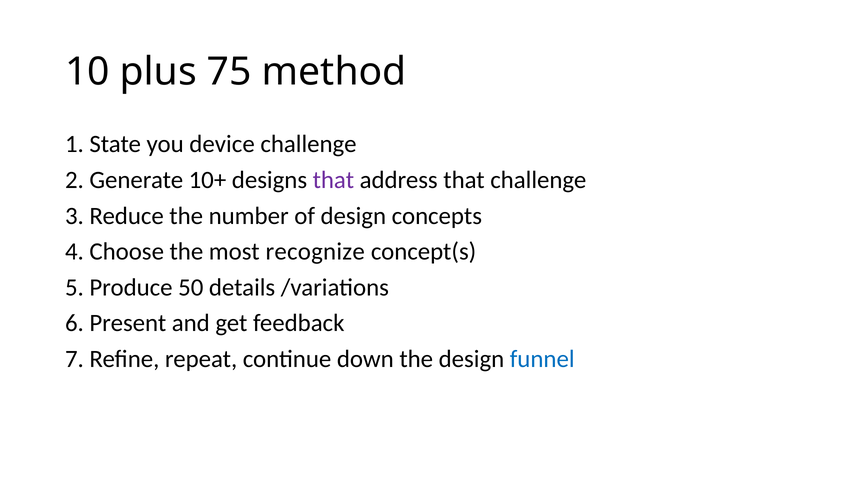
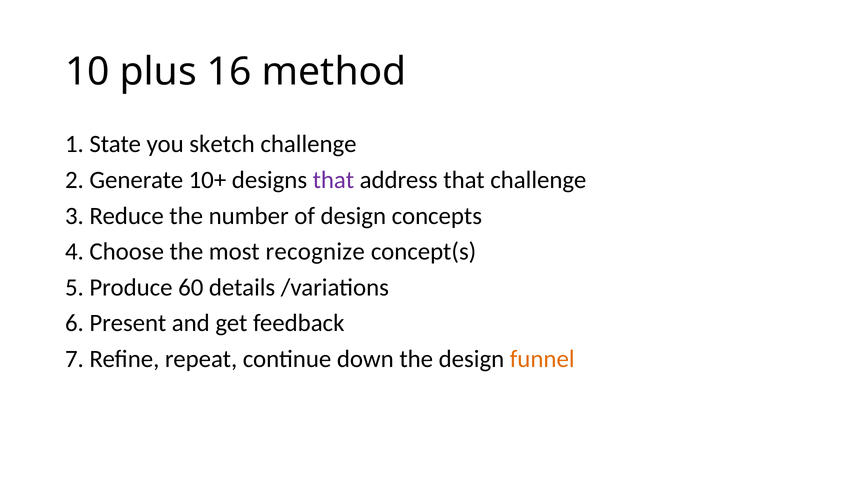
75: 75 -> 16
device: device -> sketch
50: 50 -> 60
funnel colour: blue -> orange
